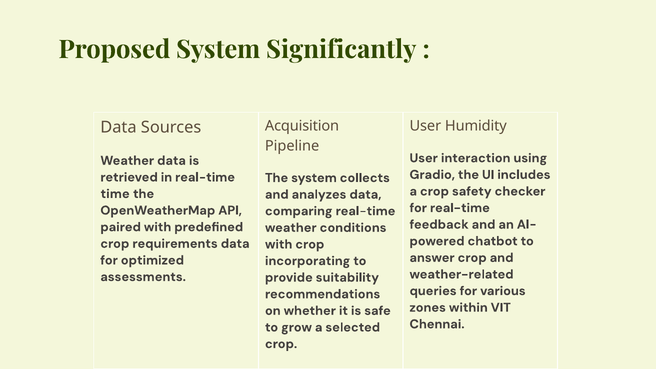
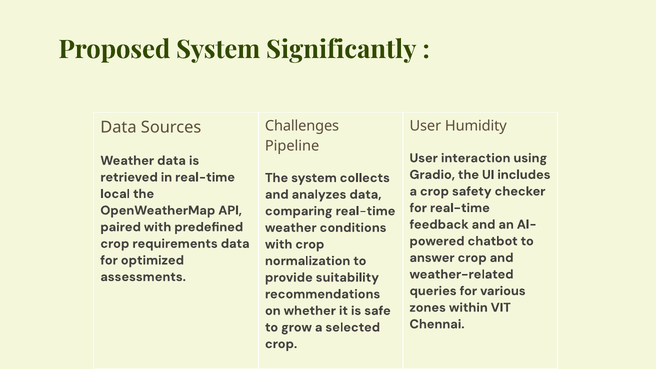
Acquisition: Acquisition -> Challenges
time: time -> local
incorporating: incorporating -> normalization
